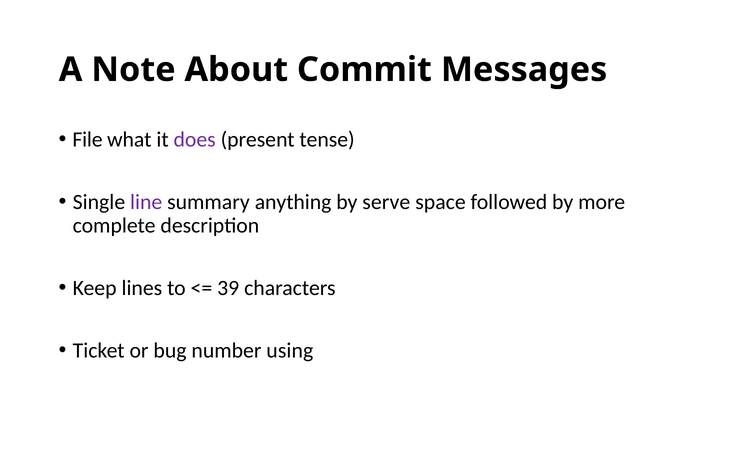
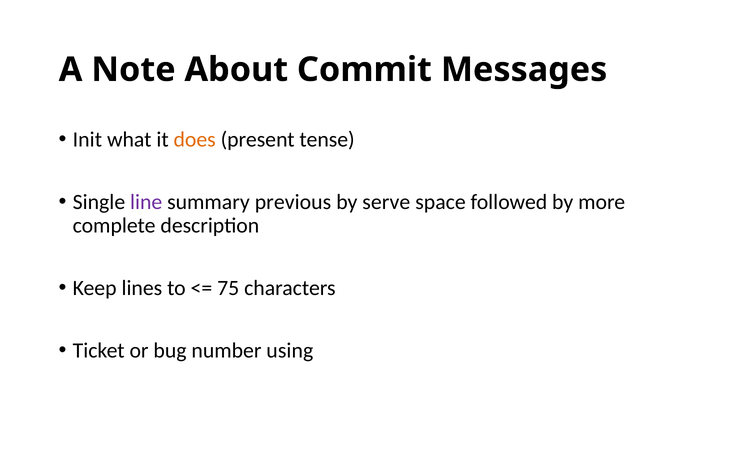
File: File -> Init
does colour: purple -> orange
anything: anything -> previous
39: 39 -> 75
